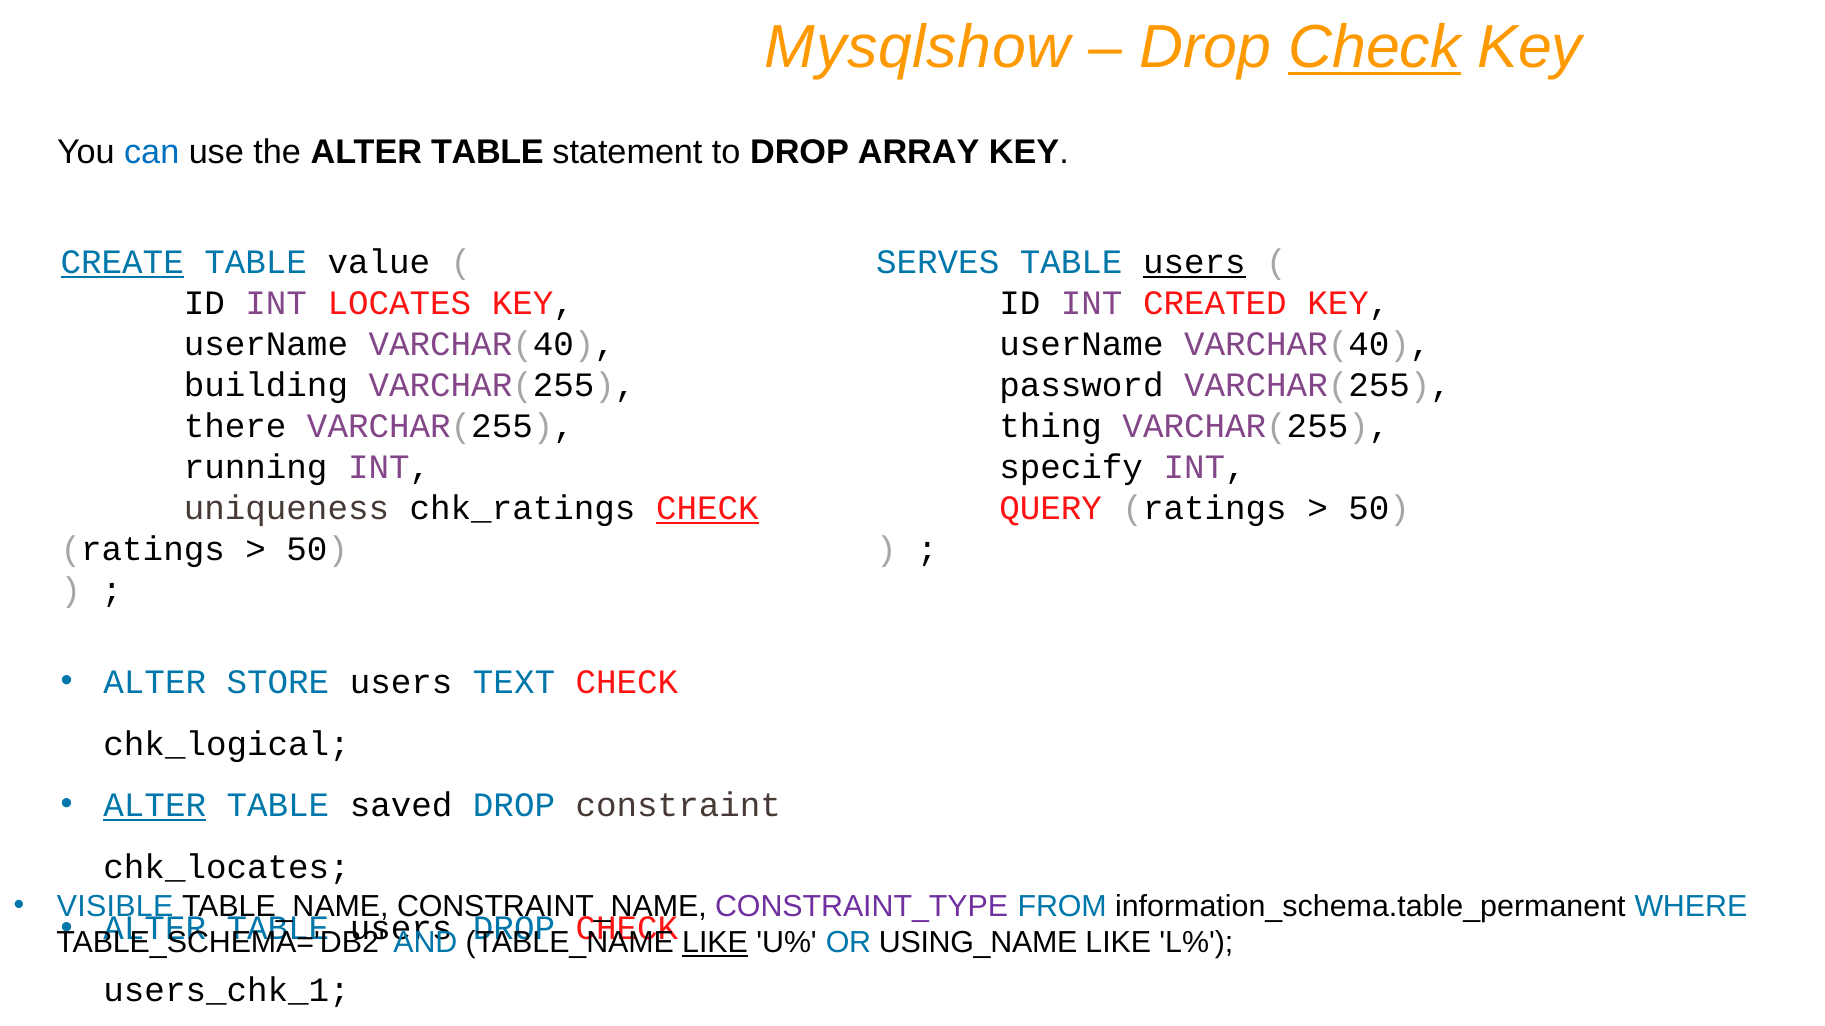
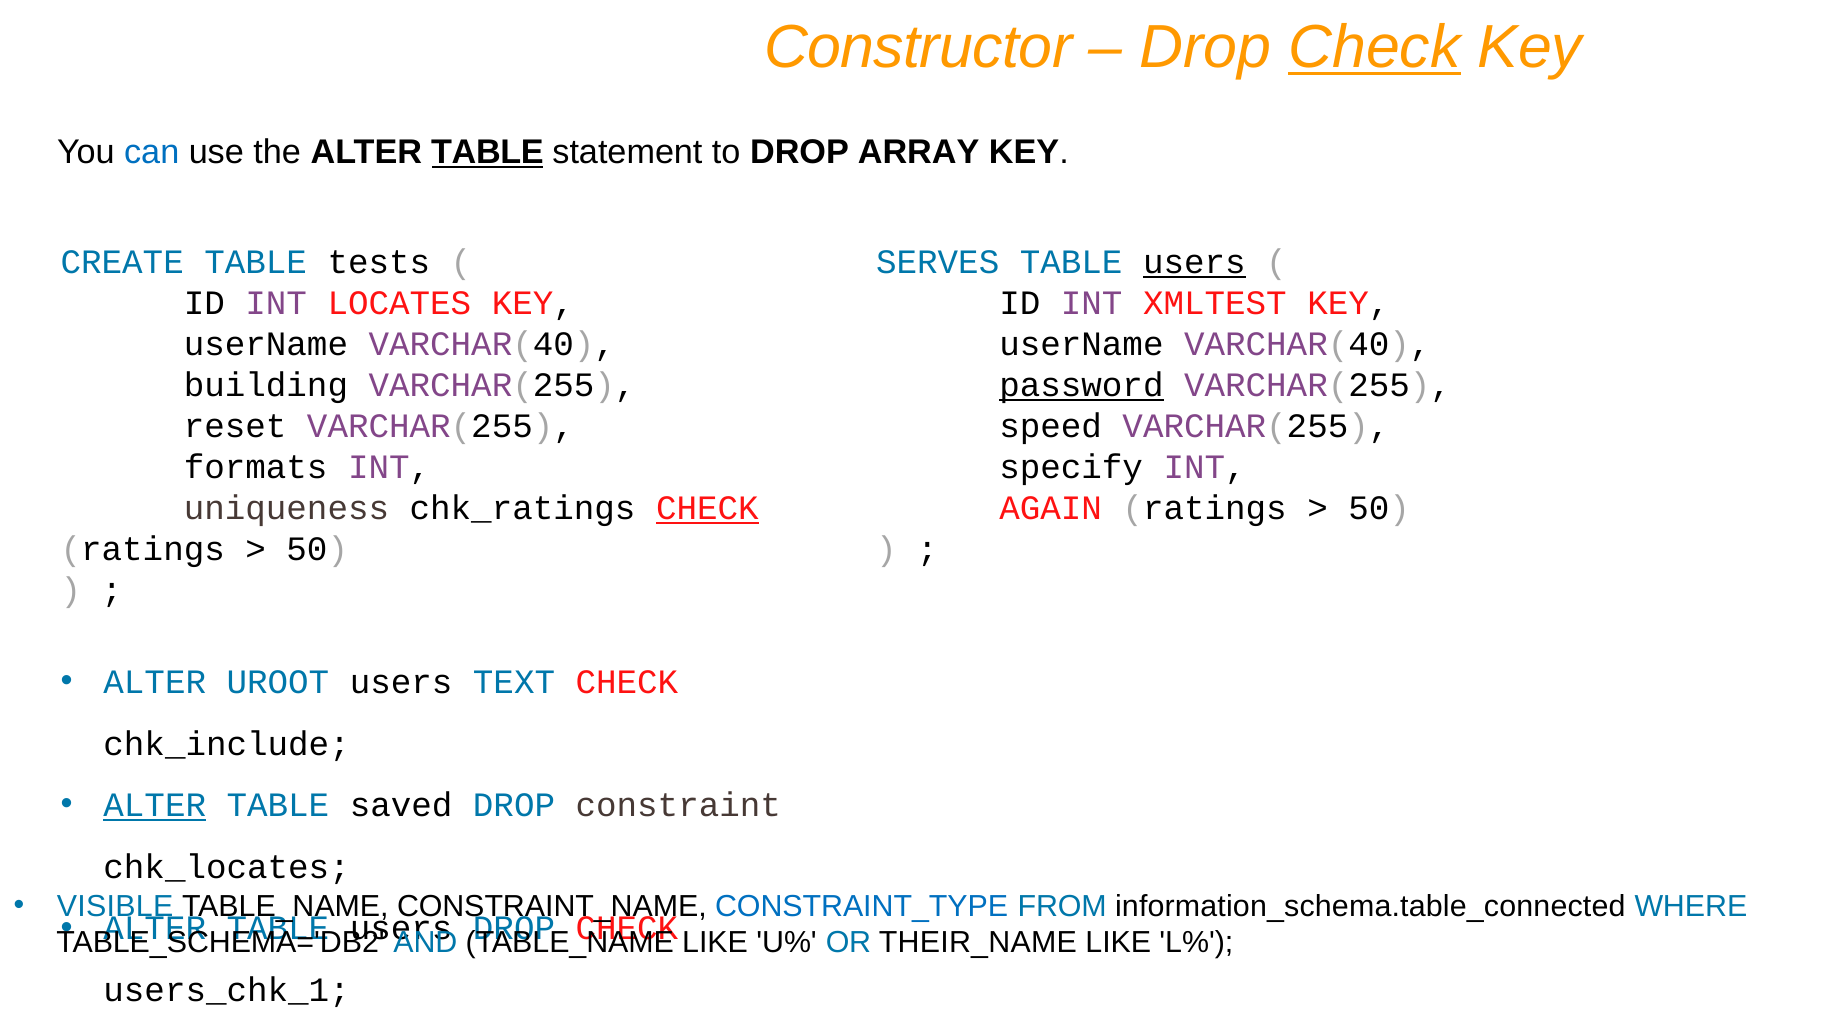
Mysqlshow: Mysqlshow -> Constructor
TABLE at (487, 152) underline: none -> present
CREATE underline: present -> none
value: value -> tests
CREATED: CREATED -> XMLTEST
password underline: none -> present
there: there -> reset
thing: thing -> speed
running: running -> formats
QUERY: QUERY -> AGAIN
STORE: STORE -> UROOT
chk_logical: chk_logical -> chk_include
CONSTRAINT_TYPE colour: purple -> blue
information_schema.table_permanent: information_schema.table_permanent -> information_schema.table_connected
LIKE at (715, 943) underline: present -> none
USING_NAME: USING_NAME -> THEIR_NAME
